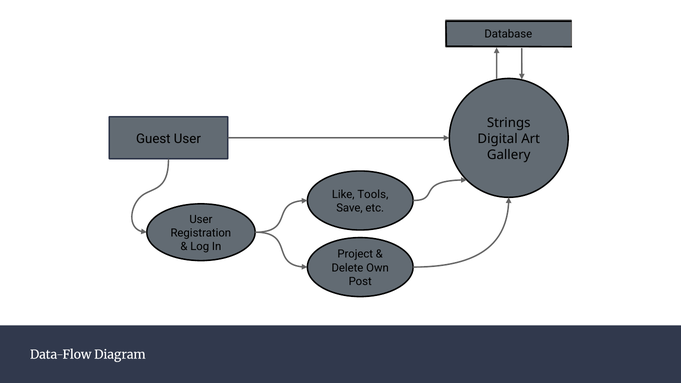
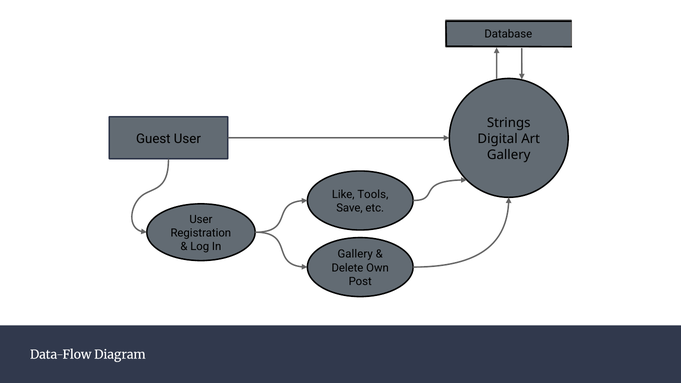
Project at (355, 254): Project -> Gallery
